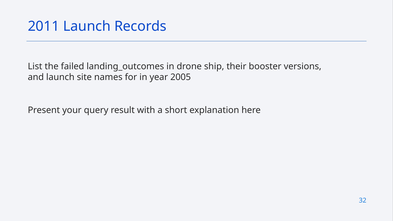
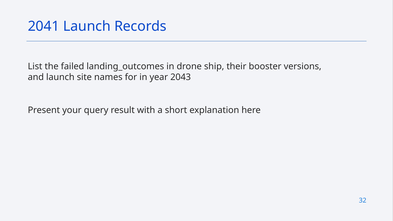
2011: 2011 -> 2041
2005: 2005 -> 2043
